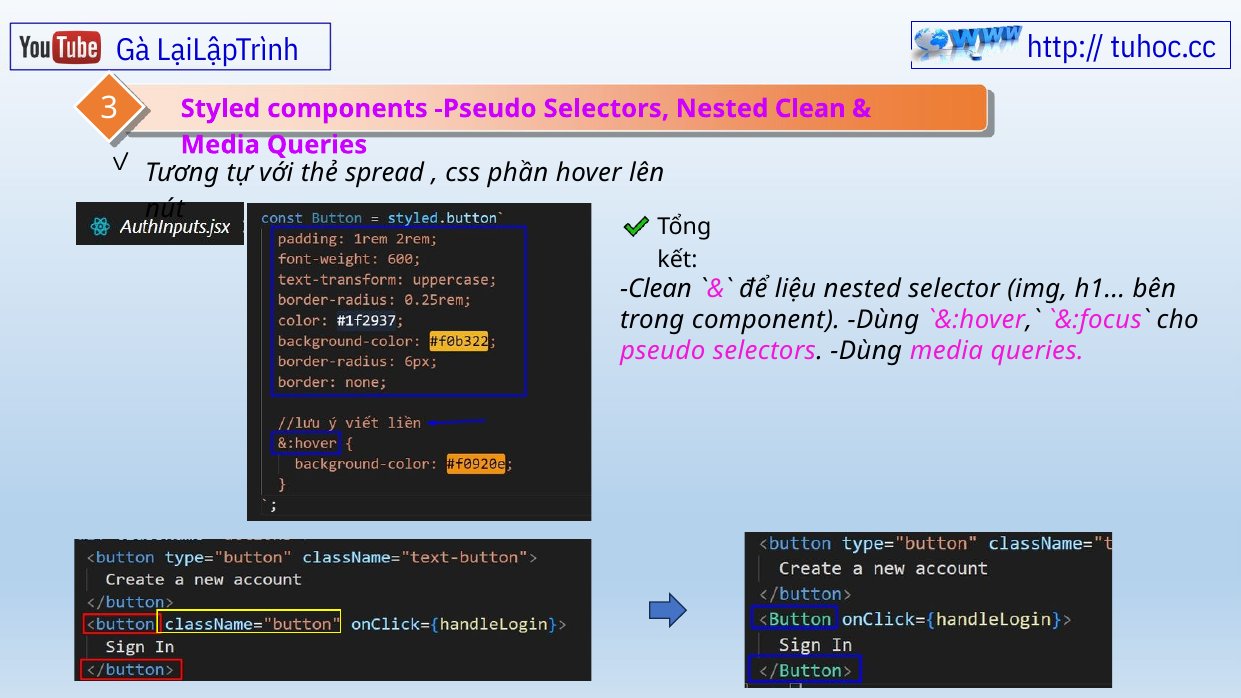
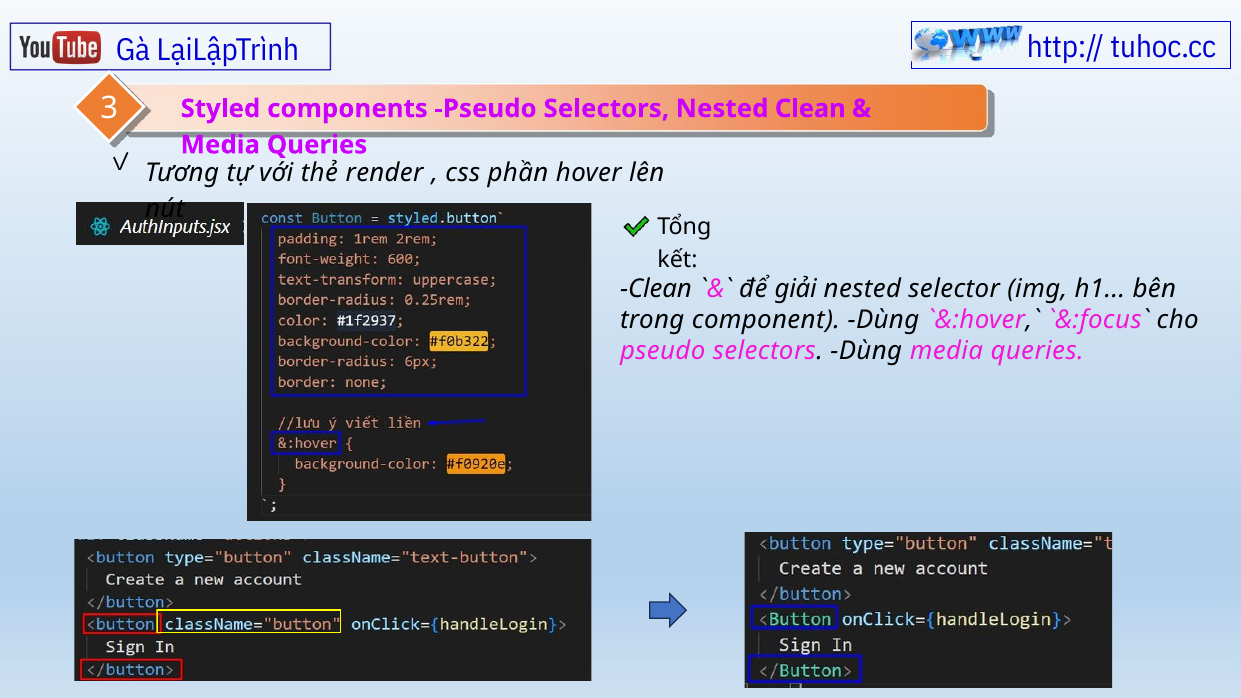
spread: spread -> render
liệu: liệu -> giải
